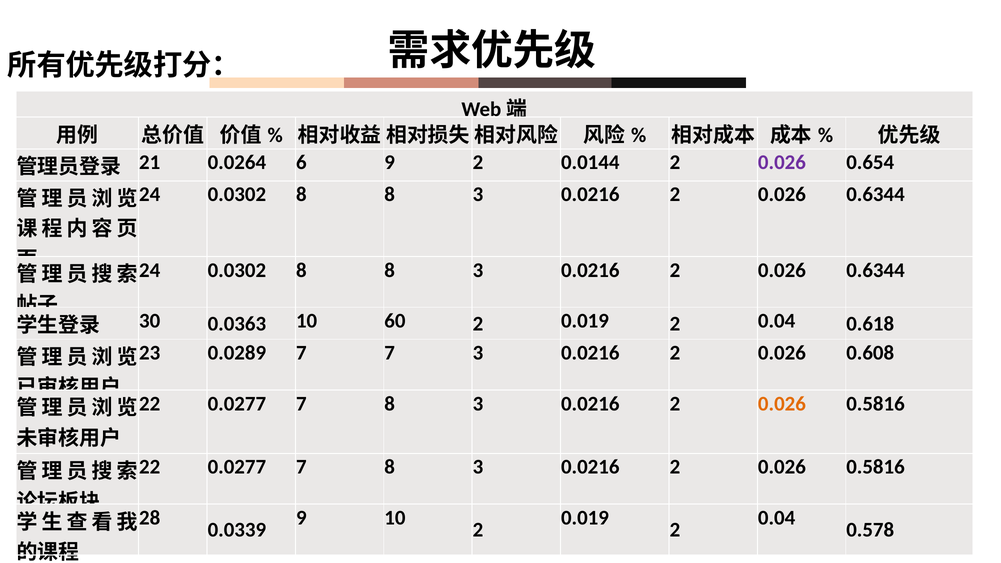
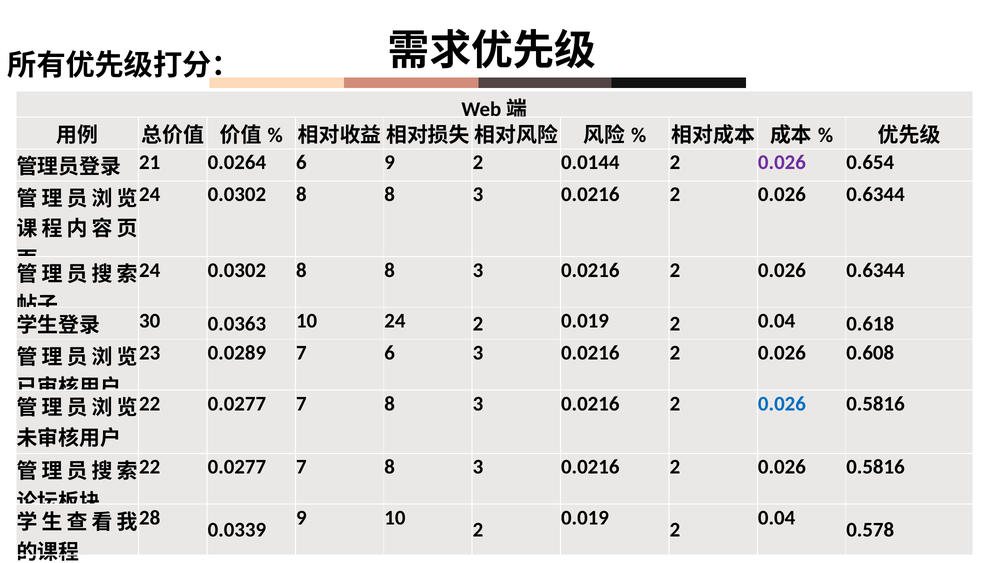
10 60: 60 -> 24
7 7: 7 -> 6
0.026 at (782, 404) colour: orange -> blue
